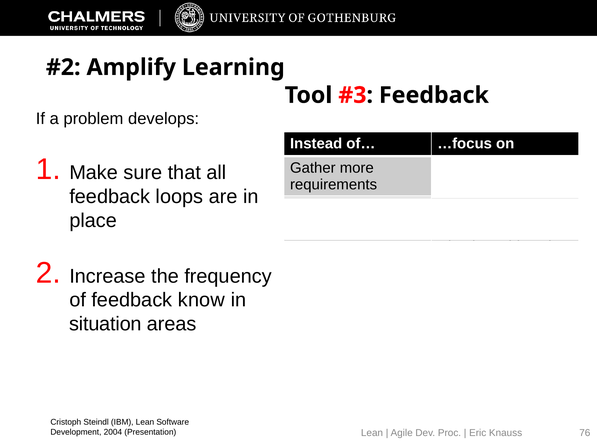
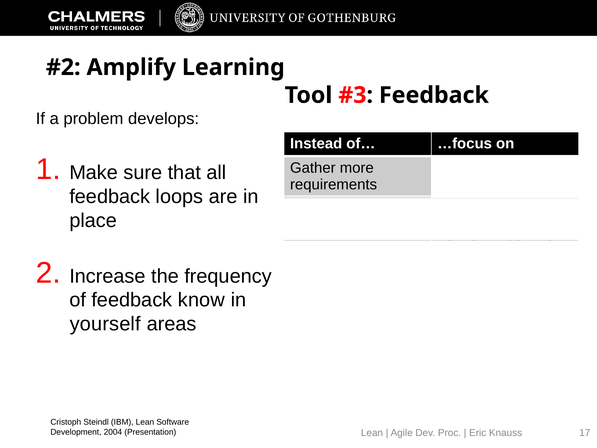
situation: situation -> yourself
76: 76 -> 17
